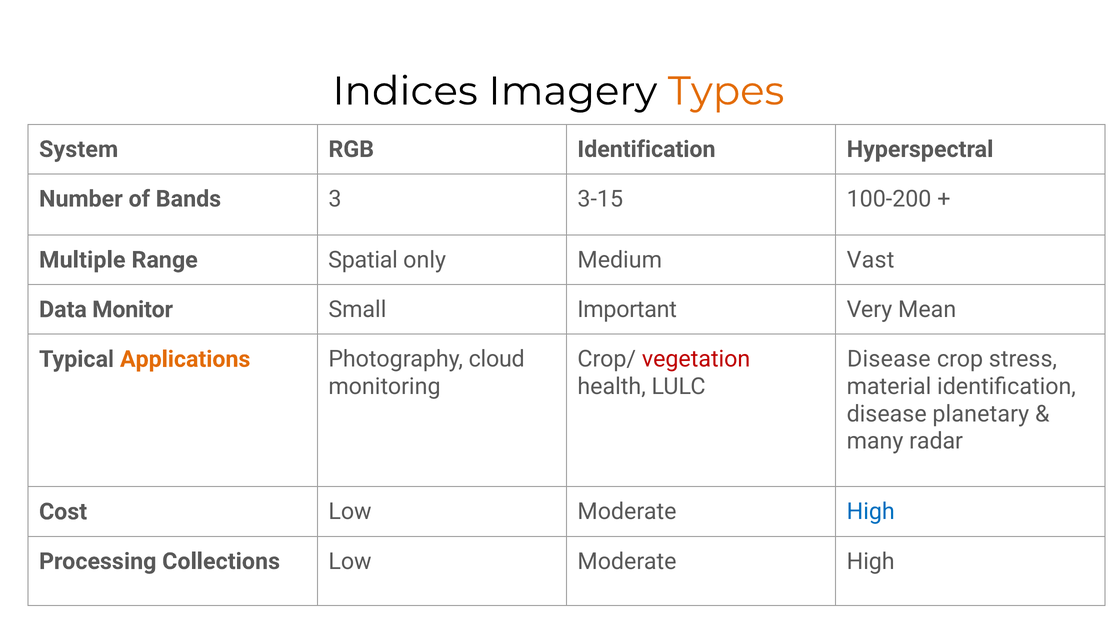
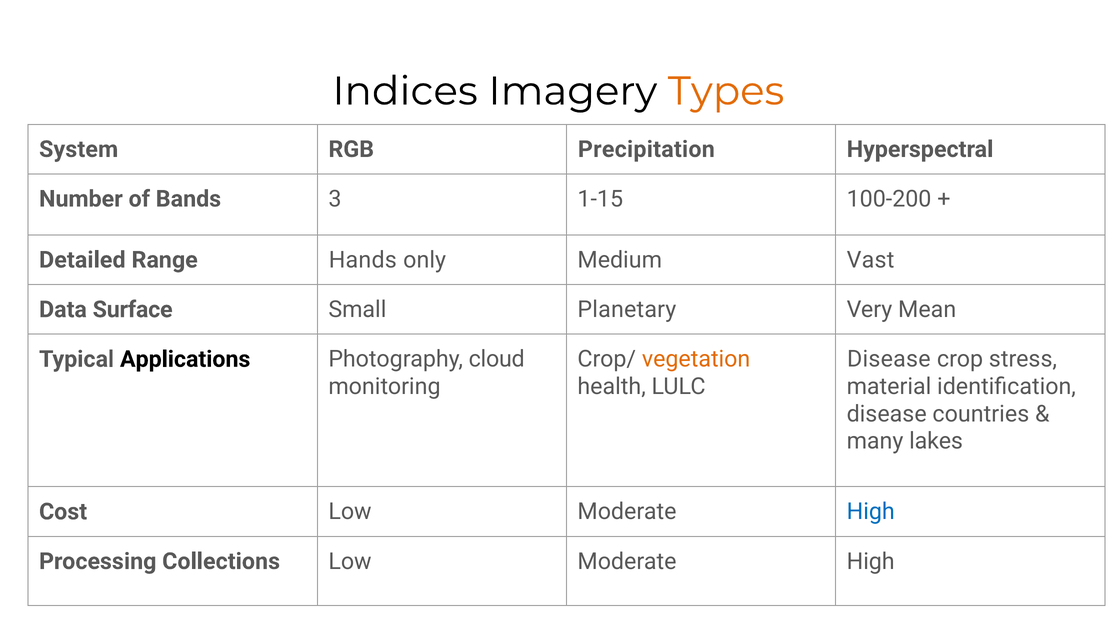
RGB Identification: Identification -> Precipitation
3-15: 3-15 -> 1-15
Multiple: Multiple -> Detailed
Spatial: Spatial -> Hands
Monitor: Monitor -> Surface
Important: Important -> Planetary
vegetation colour: red -> orange
Applications colour: orange -> black
planetary: planetary -> countries
radar: radar -> lakes
